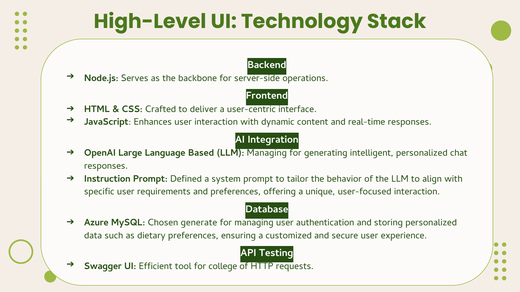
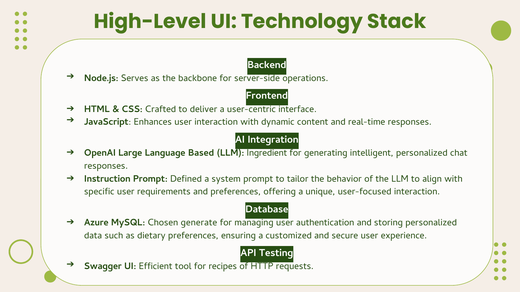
LLM Managing: Managing -> Ingredient
college: college -> recipes
